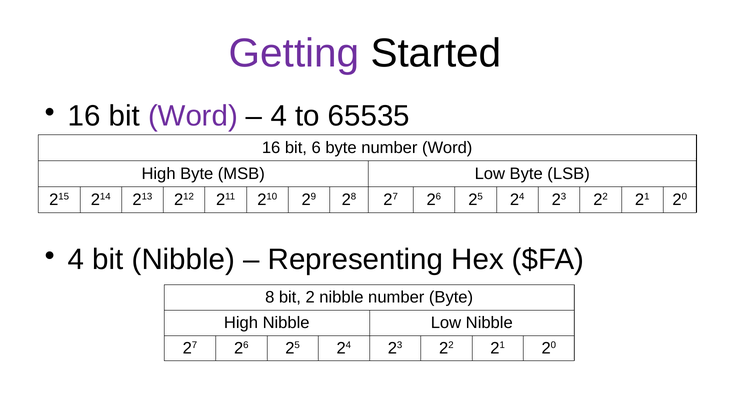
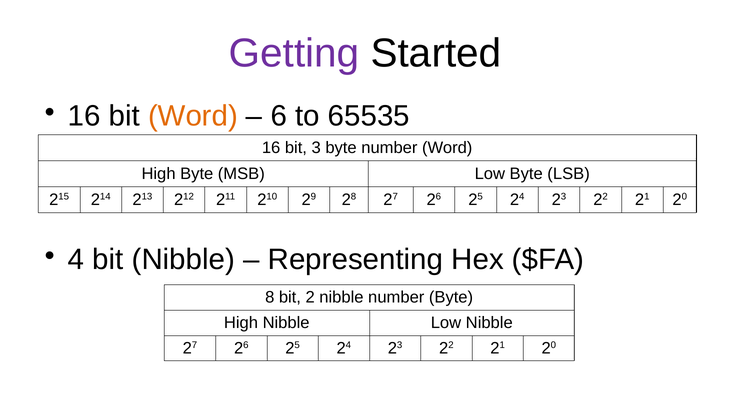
Word at (193, 116) colour: purple -> orange
4 at (279, 116): 4 -> 6
6: 6 -> 3
